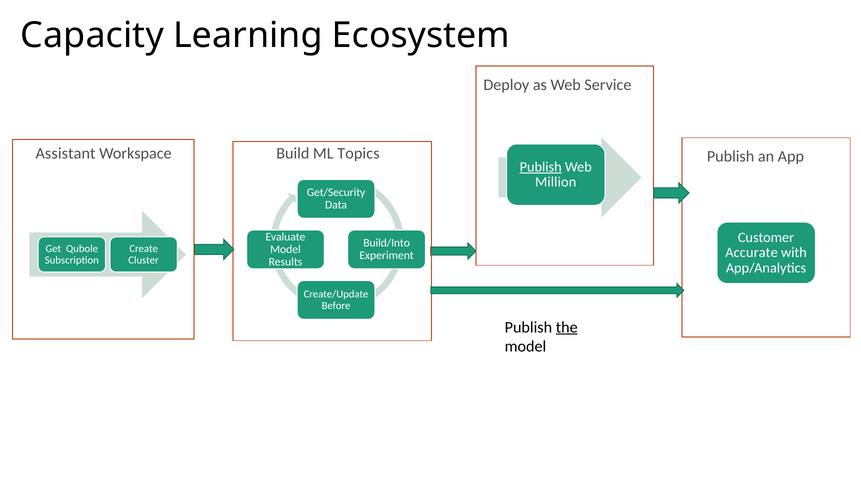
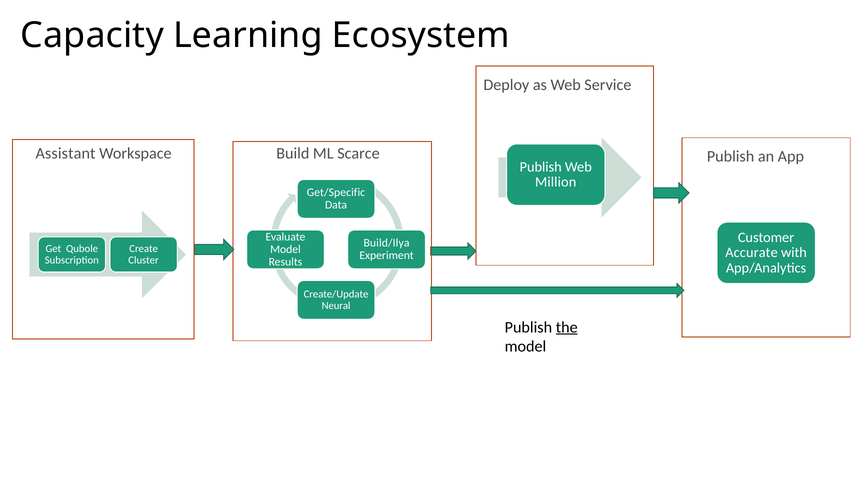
Topics: Topics -> Scarce
Publish at (541, 167) underline: present -> none
Get/Security: Get/Security -> Get/Specific
Build/Into: Build/Into -> Build/Ilya
Before: Before -> Neural
